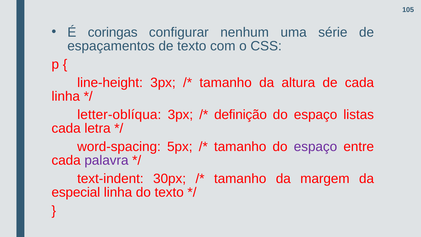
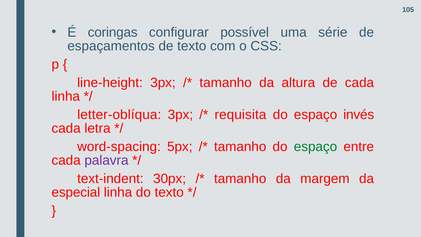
nenhum: nenhum -> possível
definição: definição -> requisita
listas: listas -> invés
espaço at (315, 147) colour: purple -> green
